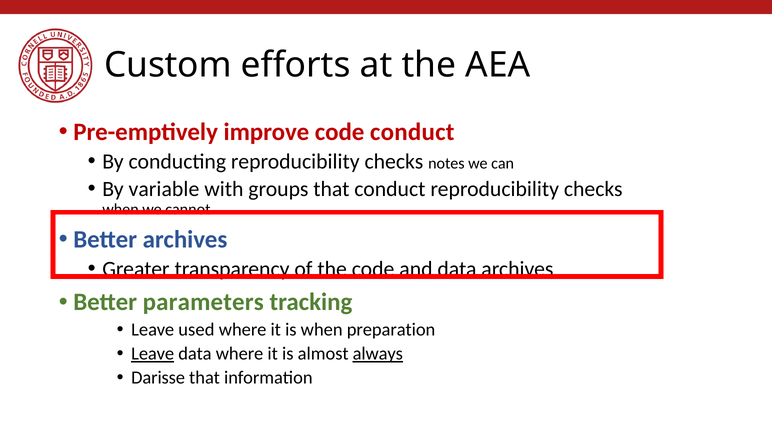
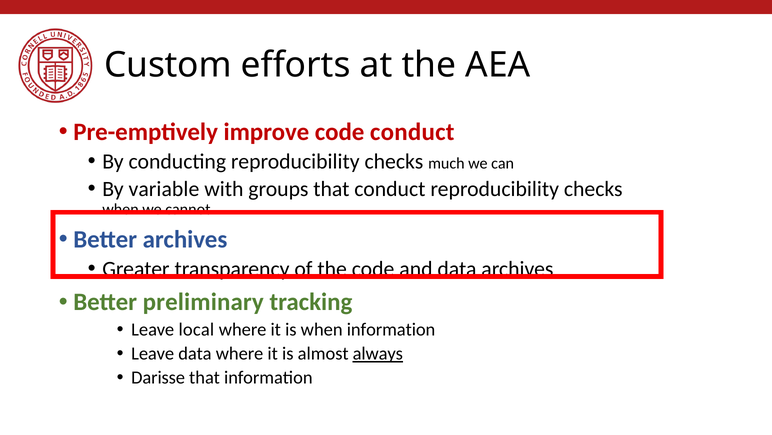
notes: notes -> much
parameters: parameters -> preliminary
used: used -> local
when preparation: preparation -> information
Leave at (153, 353) underline: present -> none
